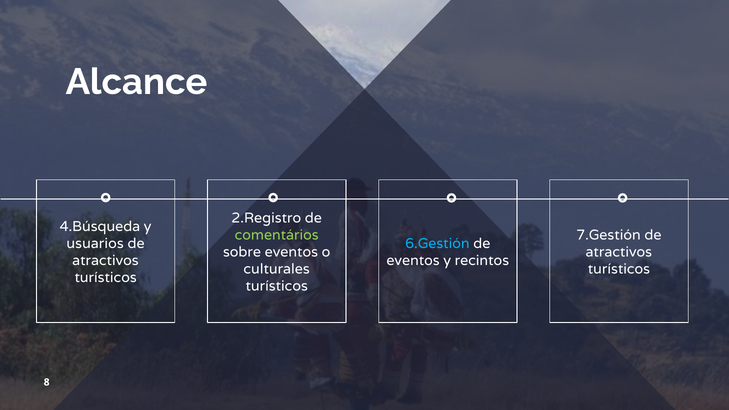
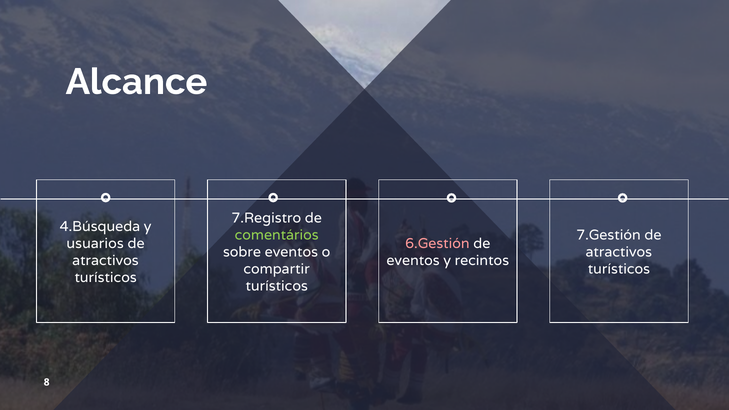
2.Registro: 2.Registro -> 7.Registro
6.Gestión colour: light blue -> pink
culturales: culturales -> compartir
